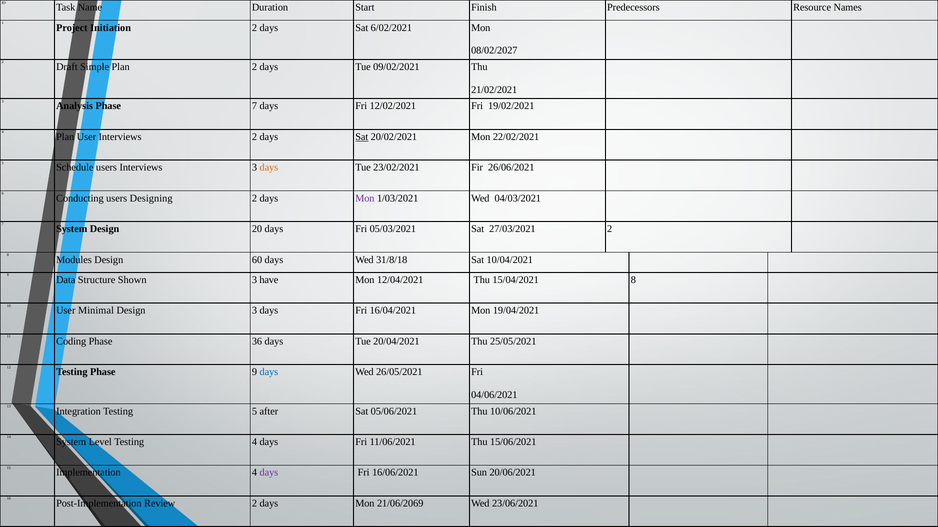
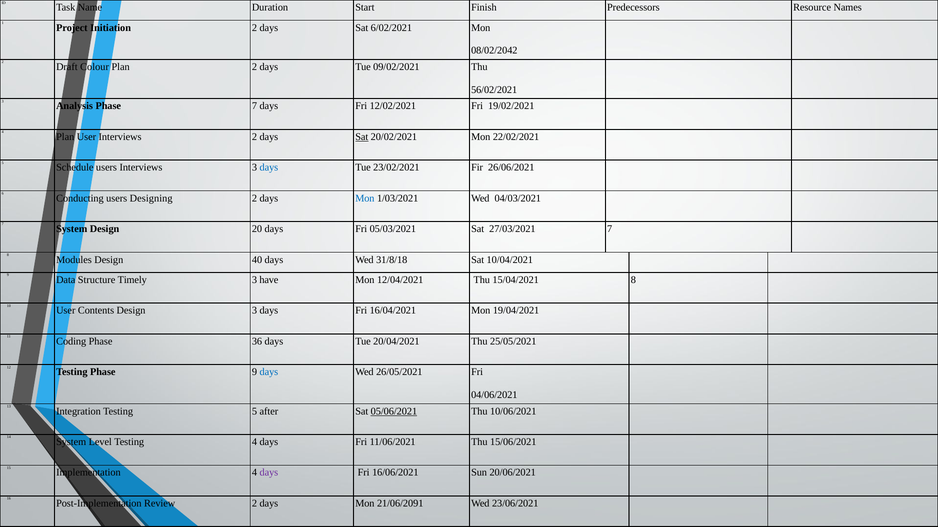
08/02/2027: 08/02/2027 -> 08/02/2042
Simple: Simple -> Colour
21/02/2021: 21/02/2021 -> 56/02/2021
days at (269, 168) colour: orange -> blue
Mon at (365, 198) colour: purple -> blue
27/03/2021 2: 2 -> 7
60: 60 -> 40
Shown: Shown -> Timely
Minimal: Minimal -> Contents
05/06/2021 underline: none -> present
21/06/2069: 21/06/2069 -> 21/06/2091
